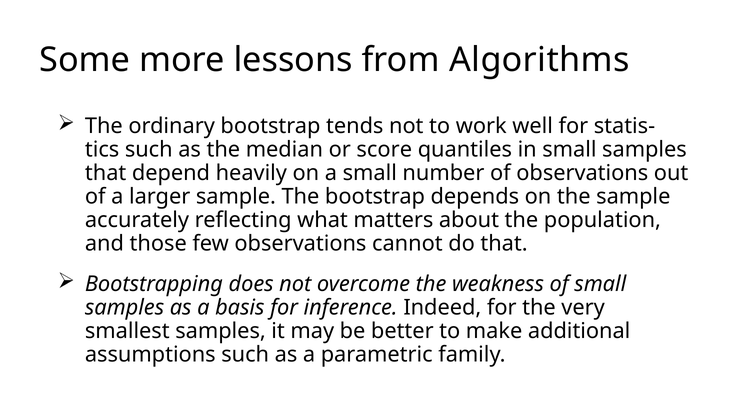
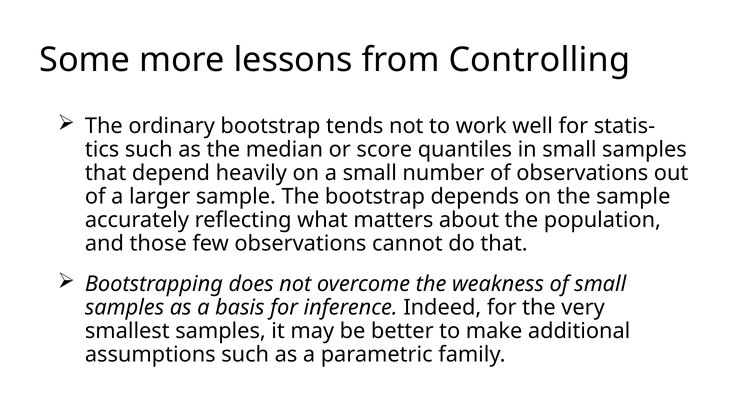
Algorithms: Algorithms -> Controlling
